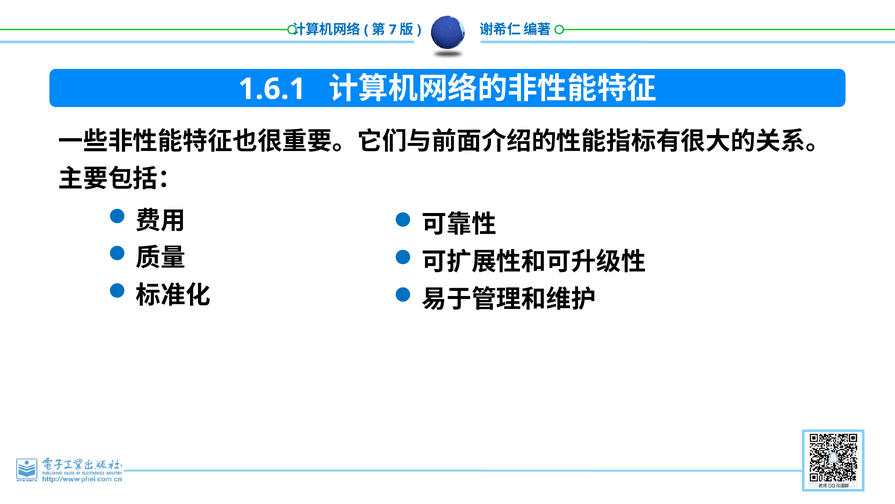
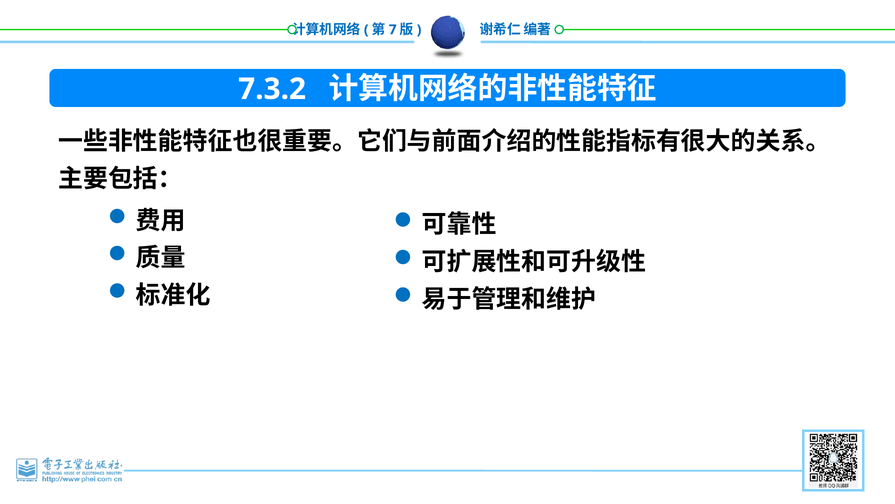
1.6.1: 1.6.1 -> 7.3.2
